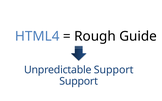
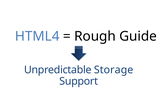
Unpredictable Support: Support -> Storage
